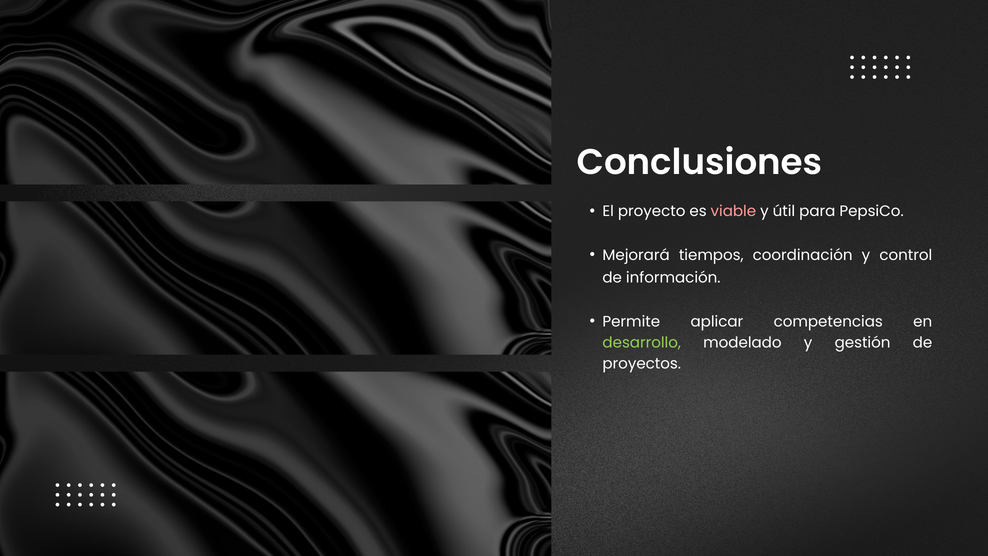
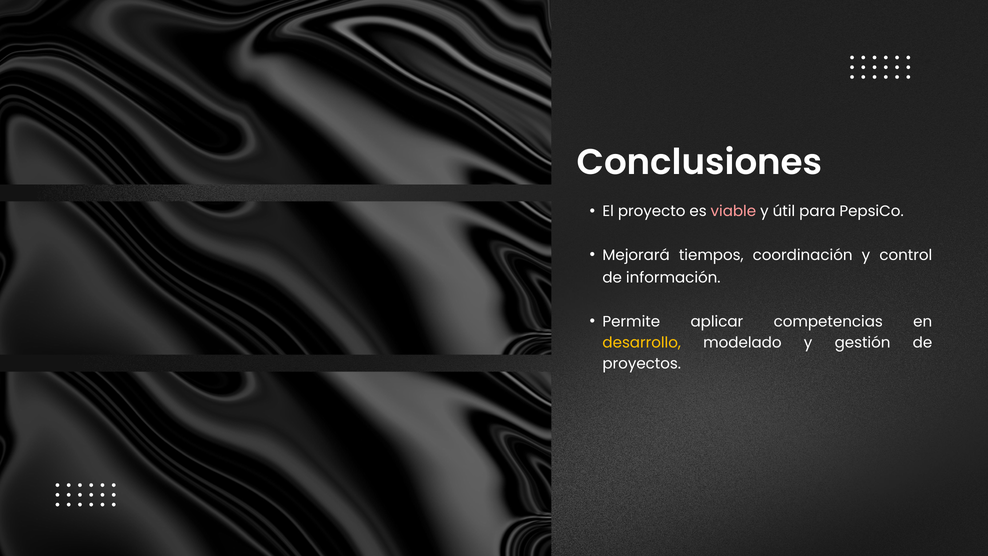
desarrollo colour: light green -> yellow
